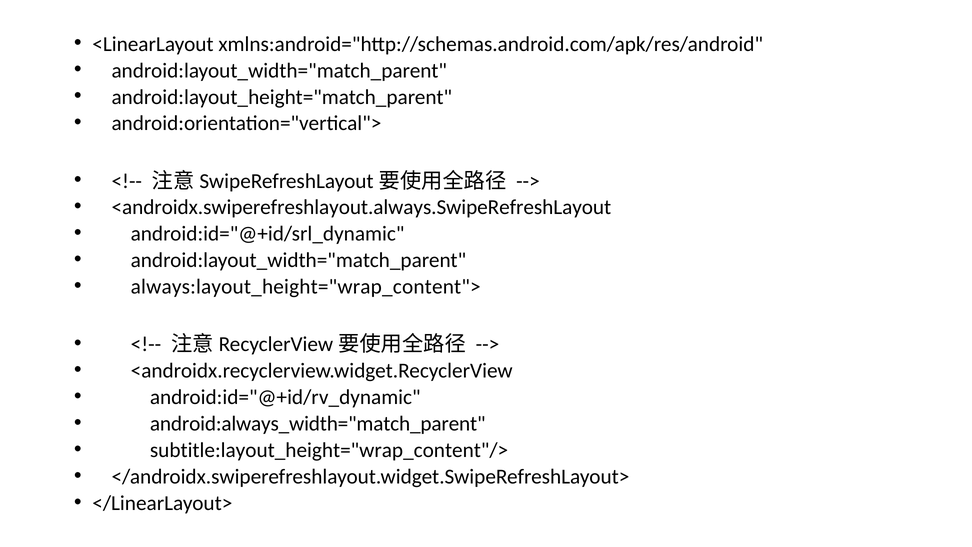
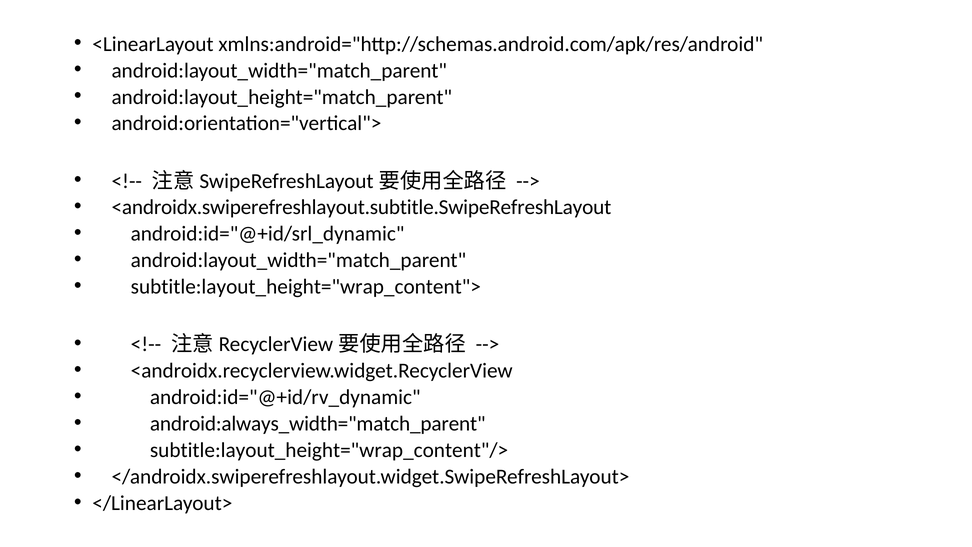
<androidx.swiperefreshlayout.always.SwipeRefreshLayout: <androidx.swiperefreshlayout.always.SwipeRefreshLayout -> <androidx.swiperefreshlayout.subtitle.SwipeRefreshLayout
always:layout_height="wrap_content">: always:layout_height="wrap_content"> -> subtitle:layout_height="wrap_content">
